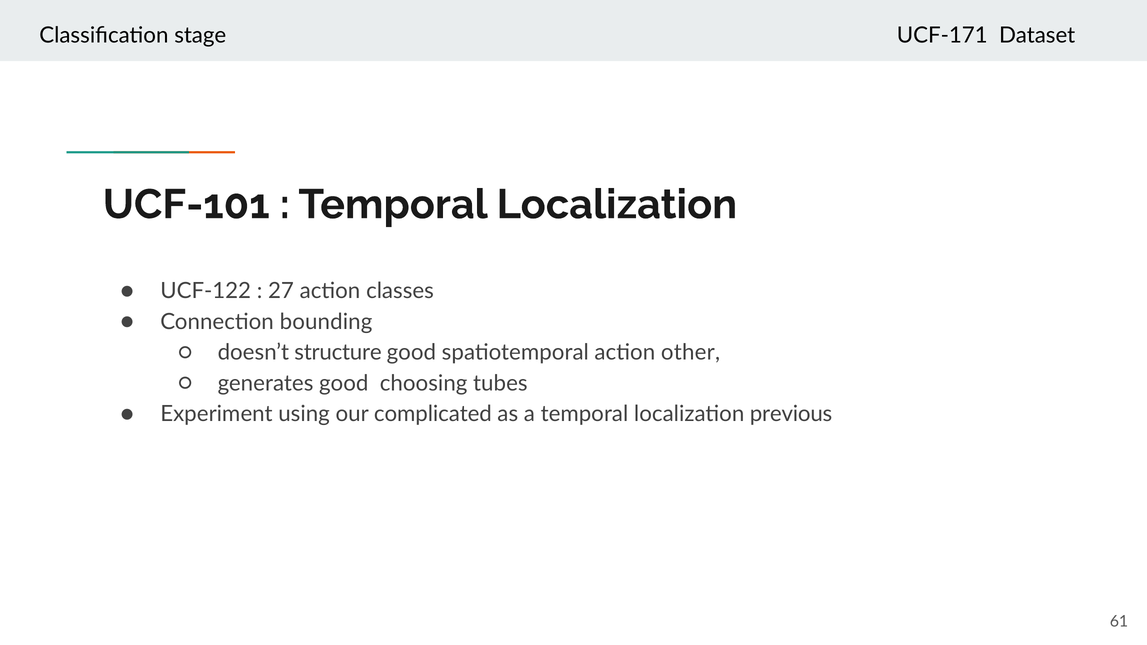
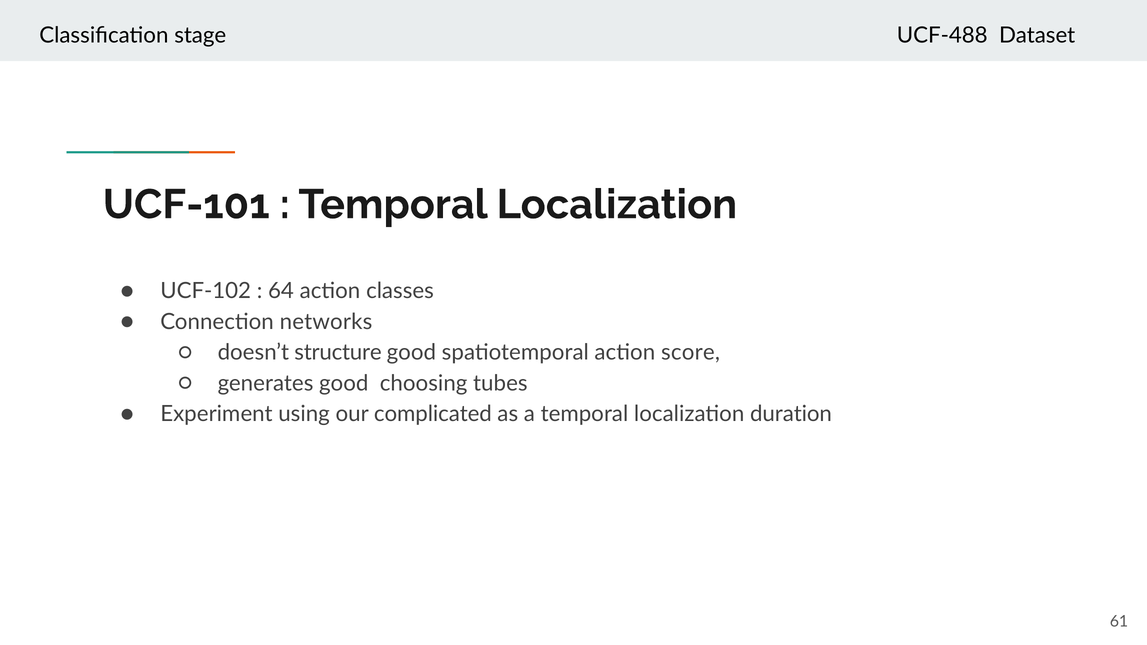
UCF-171: UCF-171 -> UCF-488
UCF-122: UCF-122 -> UCF-102
27: 27 -> 64
bounding: bounding -> networks
other: other -> score
previous: previous -> duration
